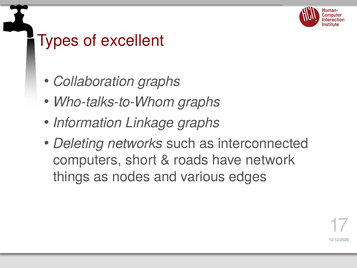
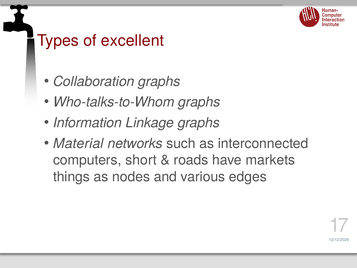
Deleting: Deleting -> Material
network: network -> markets
